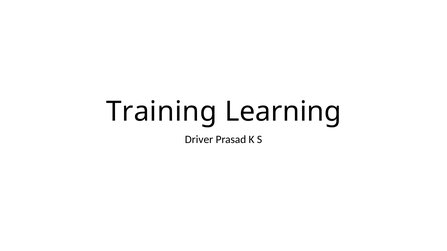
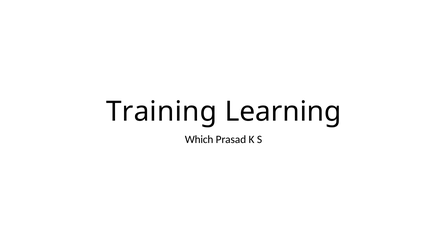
Driver: Driver -> Which
